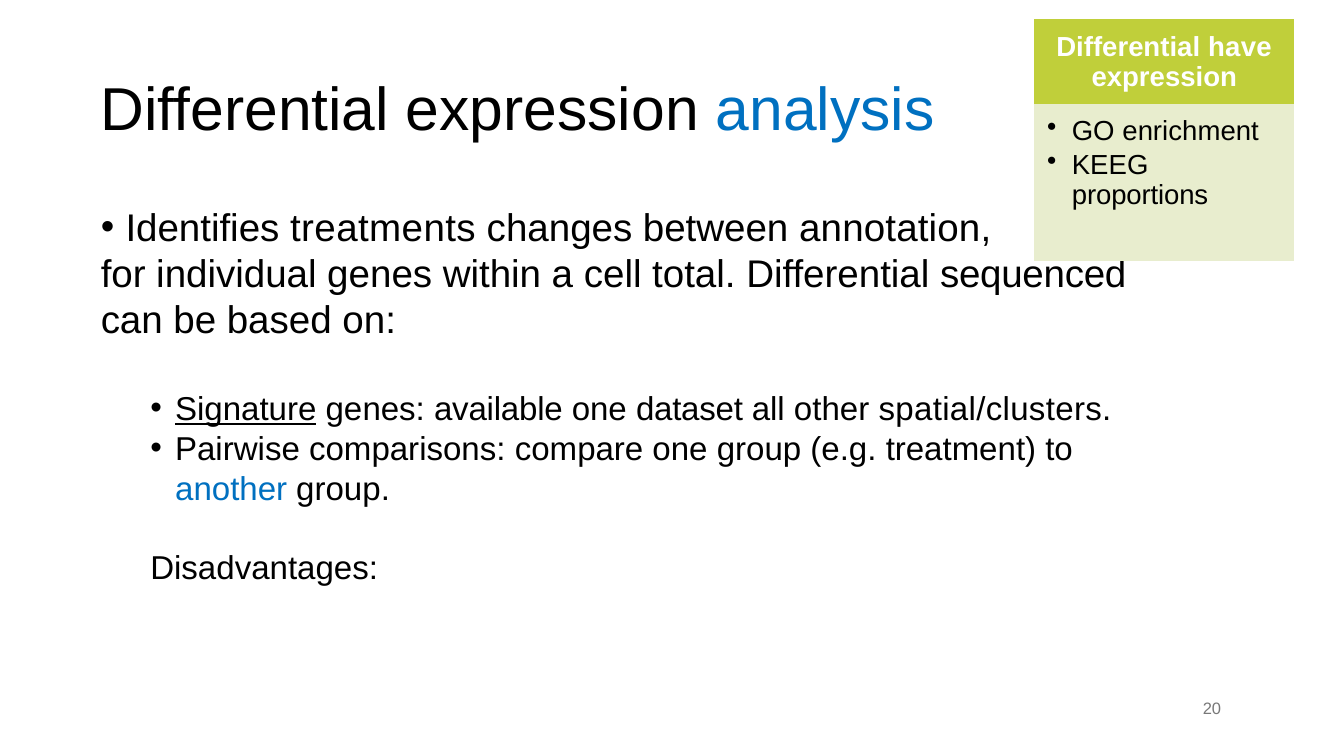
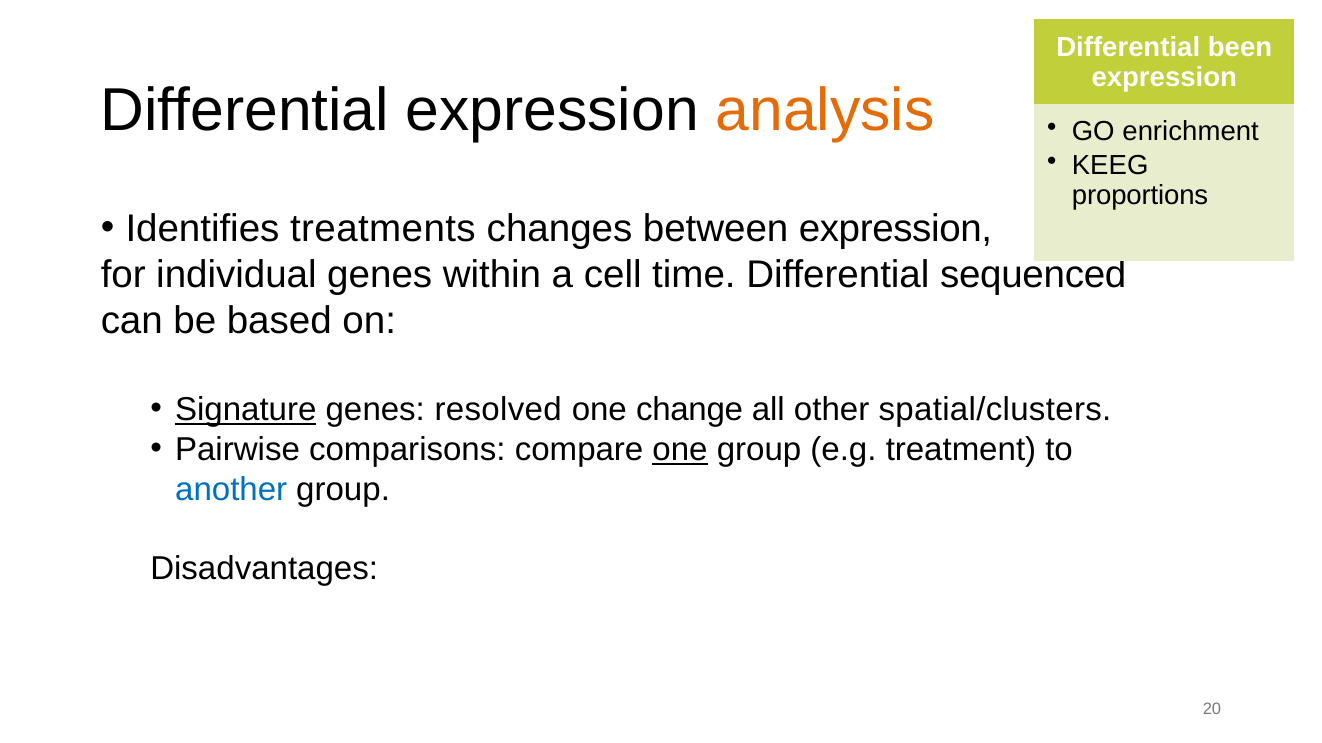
have: have -> been
analysis colour: blue -> orange
between annotation: annotation -> expression
total: total -> time
available: available -> resolved
dataset: dataset -> change
one at (680, 450) underline: none -> present
